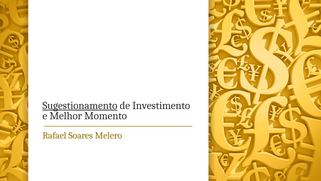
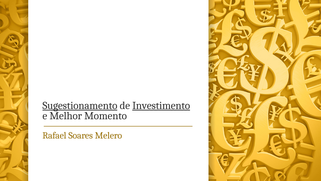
Investimento underline: none -> present
